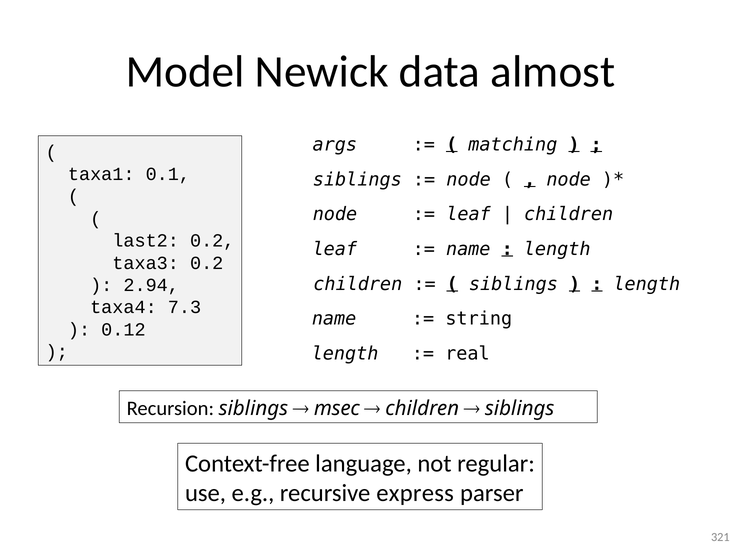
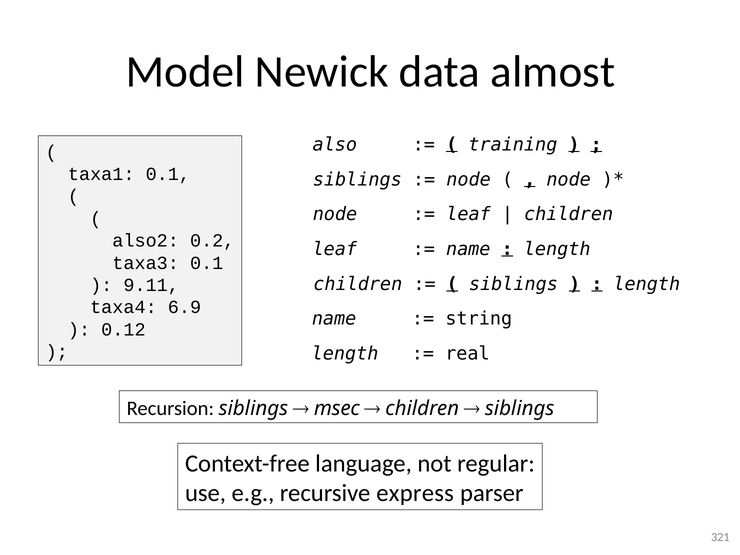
args: args -> also
matching: matching -> training
last2: last2 -> also2
taxa3 0.2: 0.2 -> 0.1
2.94: 2.94 -> 9.11
7.3: 7.3 -> 6.9
